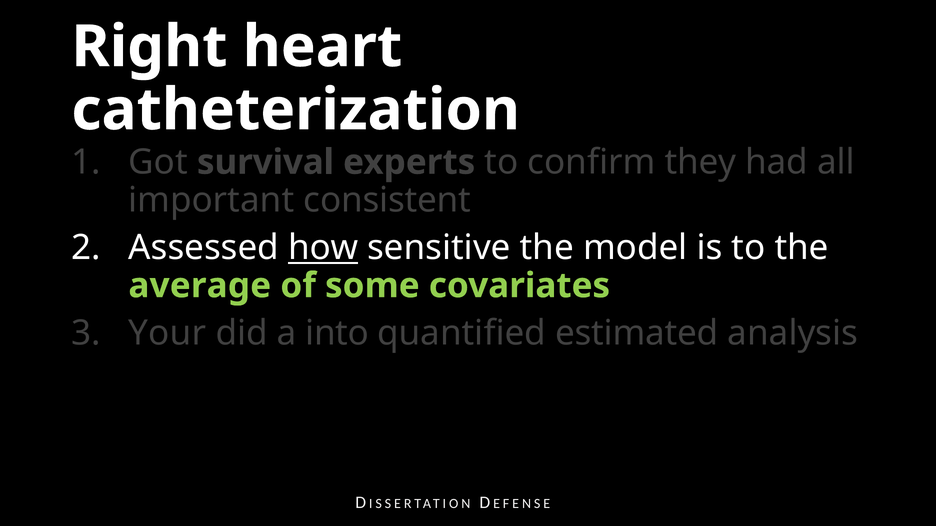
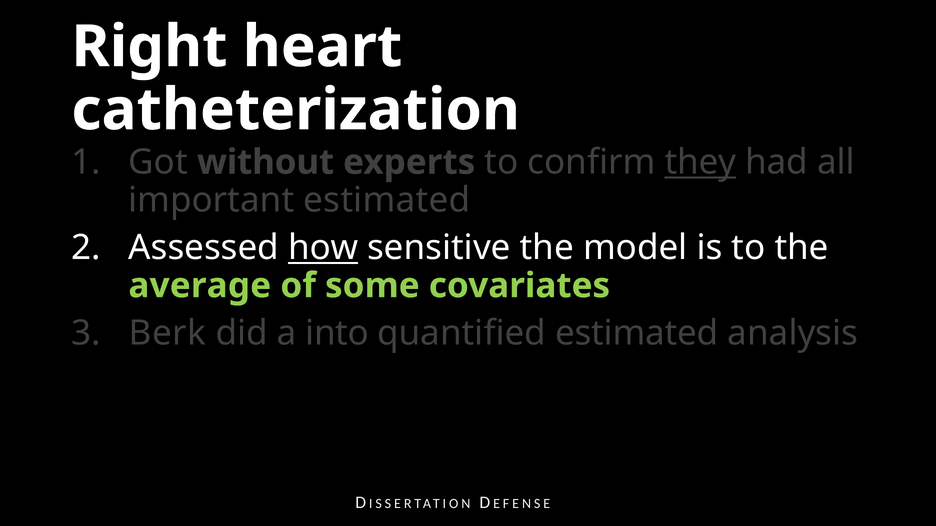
survival: survival -> without
they underline: none -> present
important consistent: consistent -> estimated
Your: Your -> Berk
